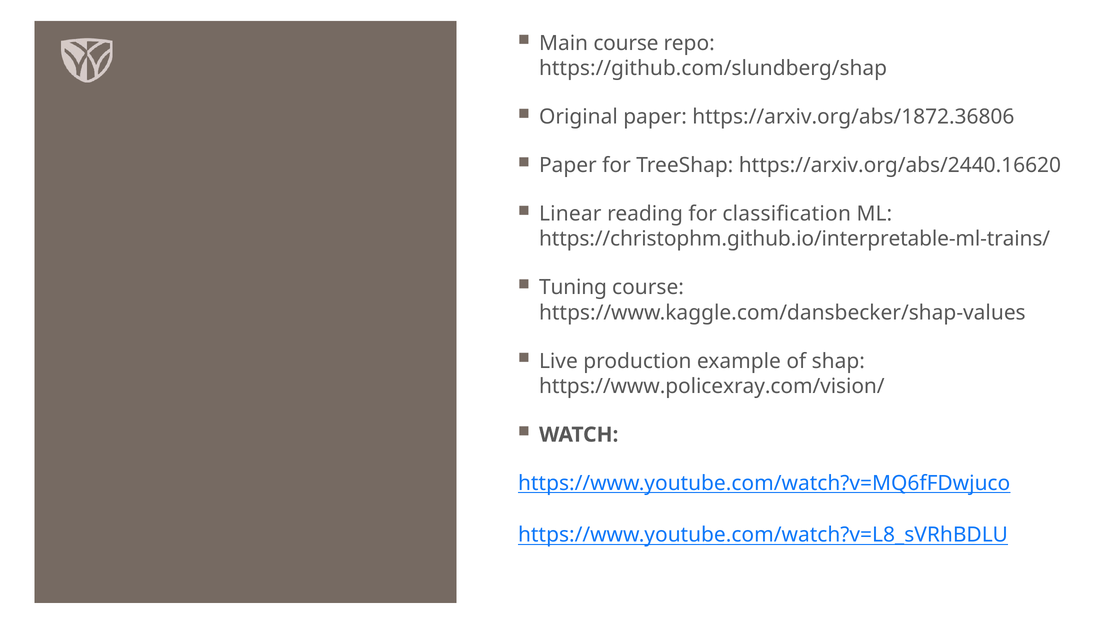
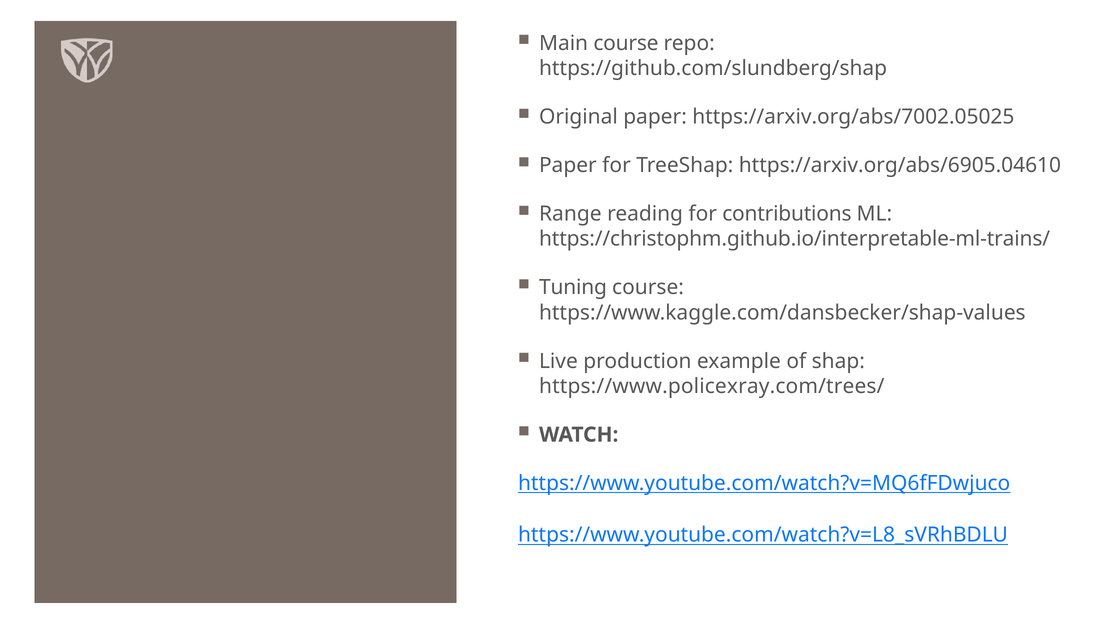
https://arxiv.org/abs/1872.36806: https://arxiv.org/abs/1872.36806 -> https://arxiv.org/abs/7002.05025
https://arxiv.org/abs/2440.16620: https://arxiv.org/abs/2440.16620 -> https://arxiv.org/abs/6905.04610
Linear: Linear -> Range
classification: classification -> contributions
https://www.policexray.com/vision/: https://www.policexray.com/vision/ -> https://www.policexray.com/trees/
